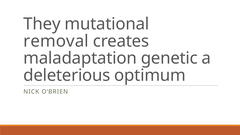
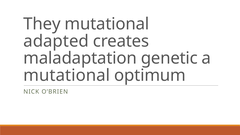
removal: removal -> adapted
deleterious at (67, 75): deleterious -> mutational
